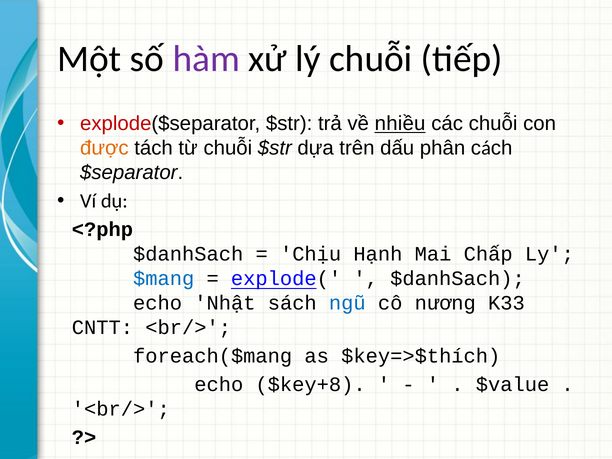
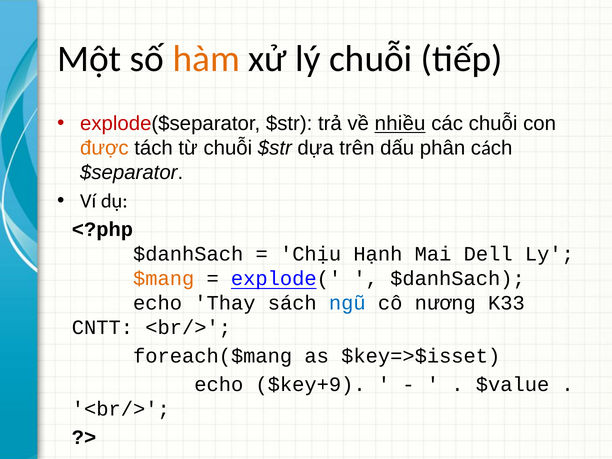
hàm colour: purple -> orange
Chấp: Chấp -> Dell
$mang colour: blue -> orange
Nhật: Nhật -> Thay
$key=>$thích: $key=>$thích -> $key=>$isset
$key+8: $key+8 -> $key+9
